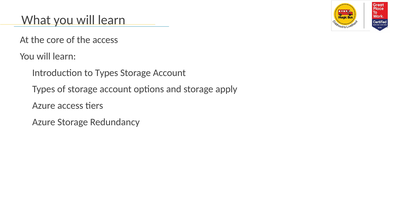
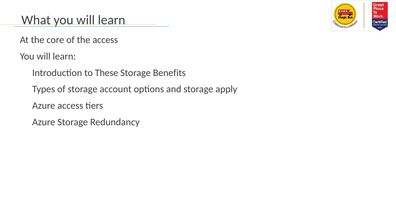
Types: Types -> These
Account at (169, 73): Account -> Benefits
